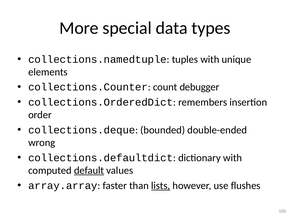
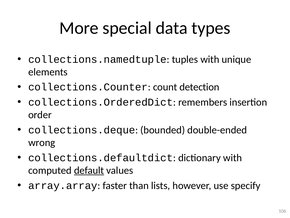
debugger: debugger -> detection
lists underline: present -> none
flushes: flushes -> specify
